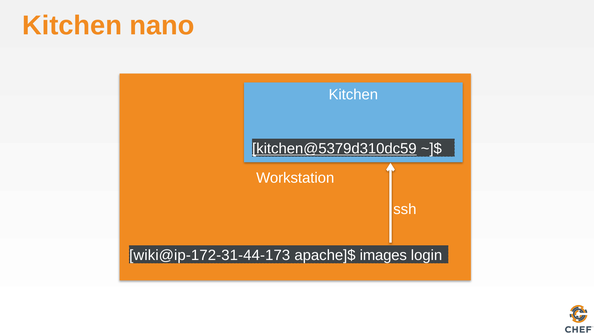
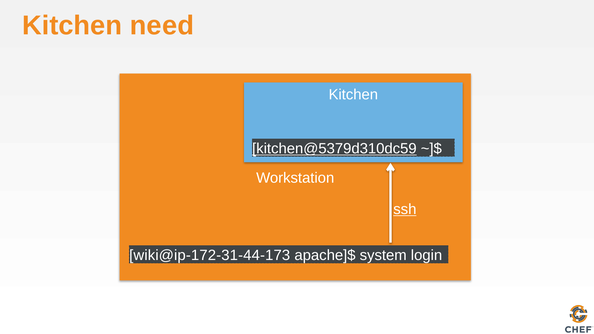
nano: nano -> need
ssh underline: none -> present
images: images -> system
